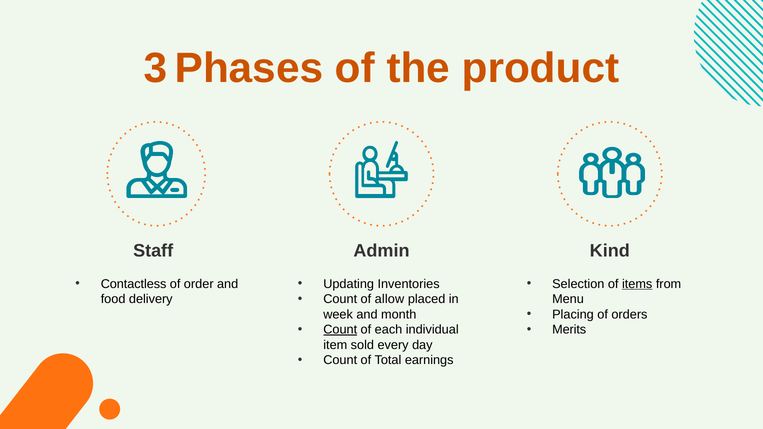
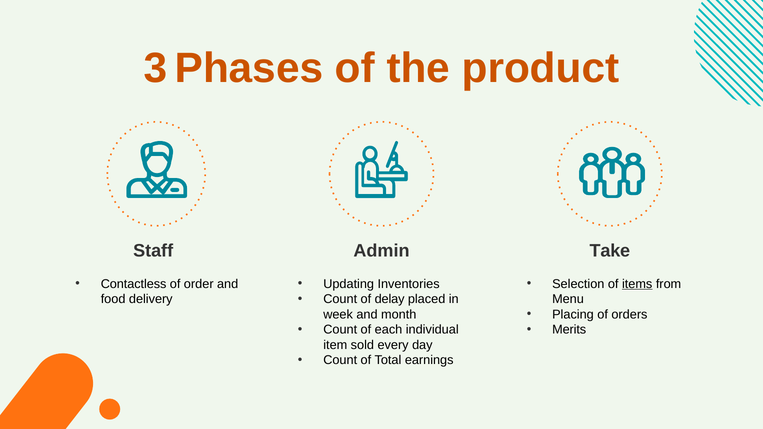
Kind: Kind -> Take
allow: allow -> delay
Count at (340, 330) underline: present -> none
